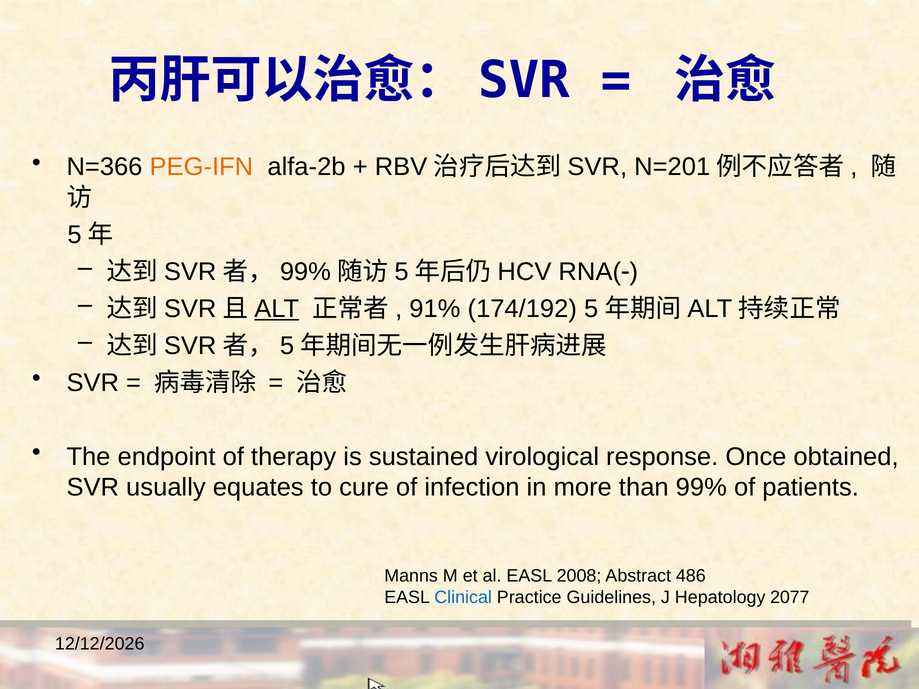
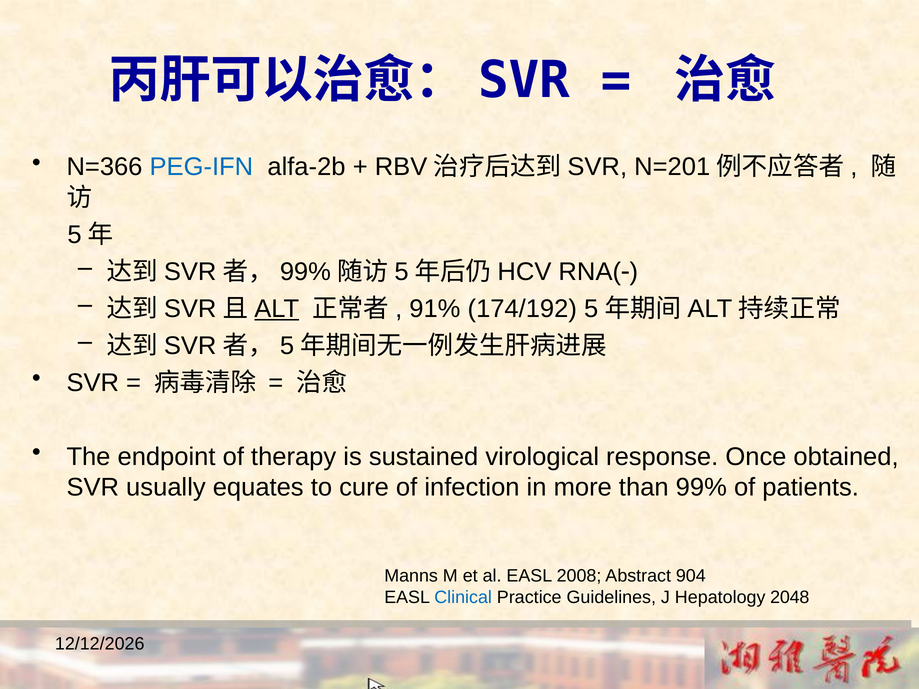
PEG-IFN colour: orange -> blue
486: 486 -> 904
2077: 2077 -> 2048
